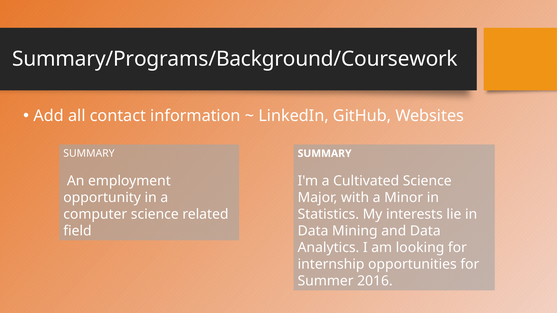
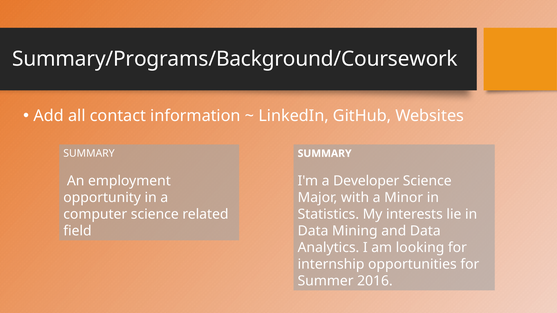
Cultivated: Cultivated -> Developer
